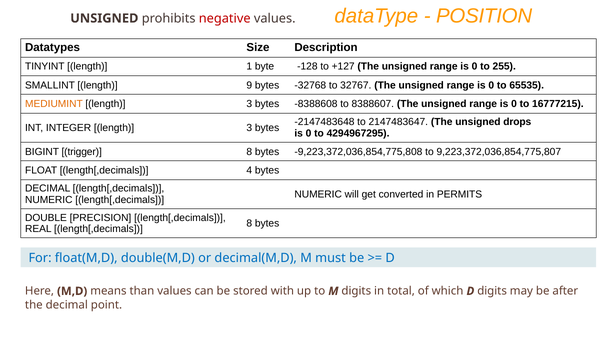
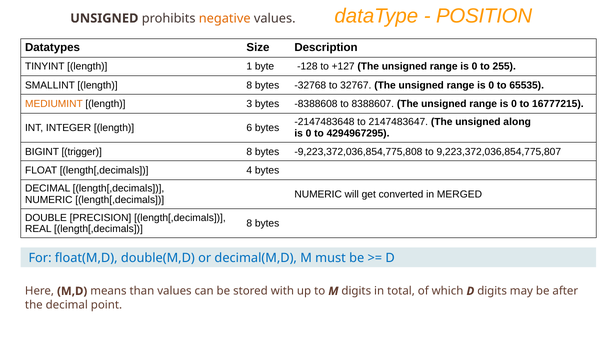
negative colour: red -> orange
length 9: 9 -> 8
drops: drops -> along
INTEGER length 3: 3 -> 6
PERMITS: PERMITS -> MERGED
